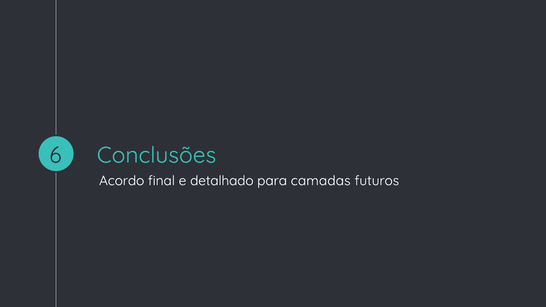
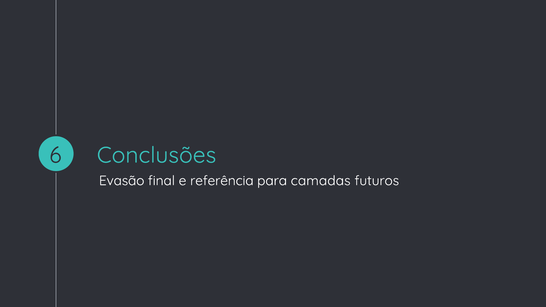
Acordo: Acordo -> Evasão
detalhado: detalhado -> referência
